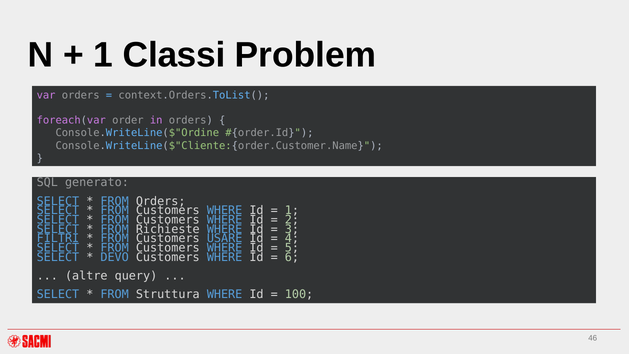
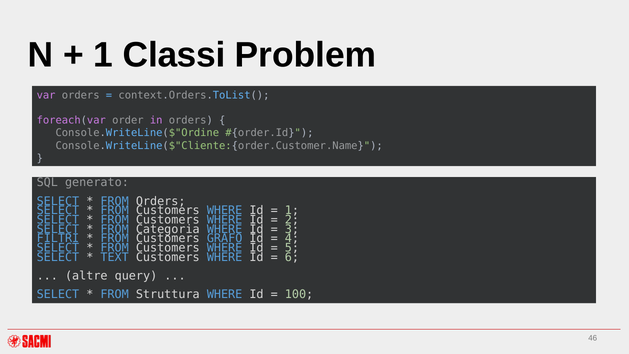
Richieste: Richieste -> Categoria
USARE: USARE -> GRAFO
DEVO: DEVO -> TEXT
